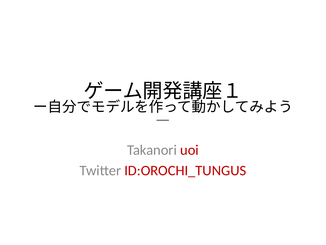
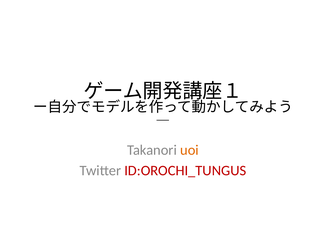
uoi colour: red -> orange
